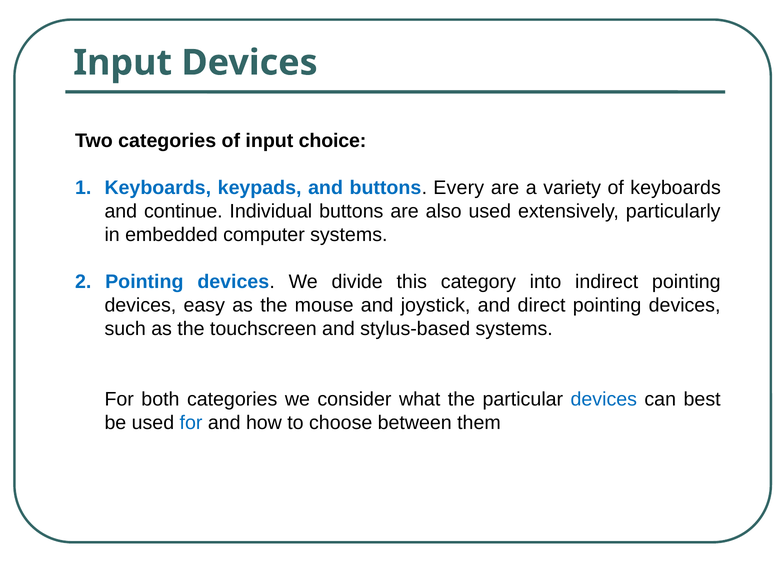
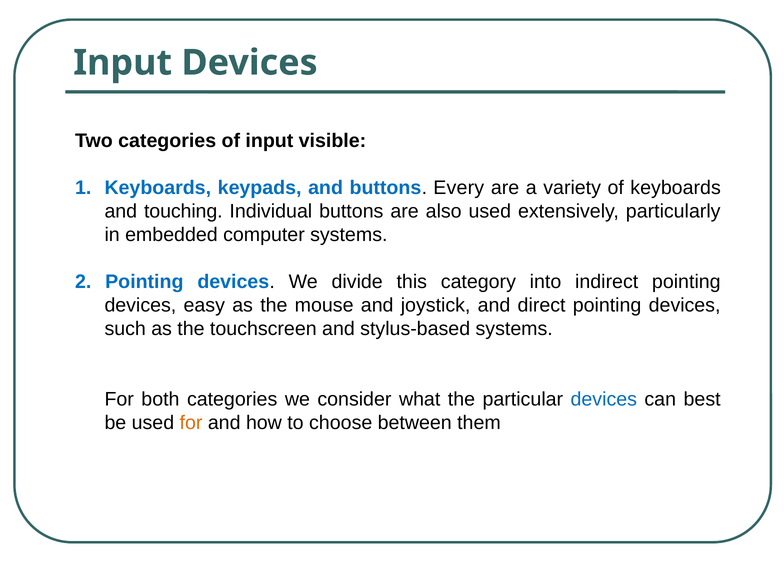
choice: choice -> visible
continue: continue -> touching
for at (191, 423) colour: blue -> orange
